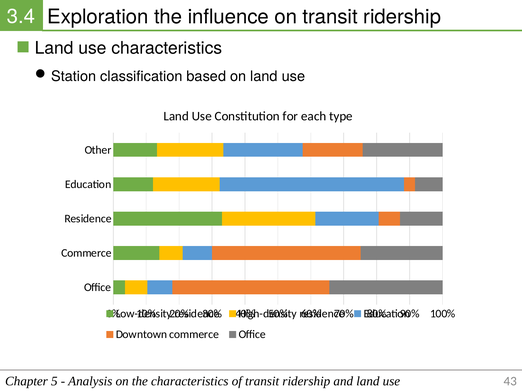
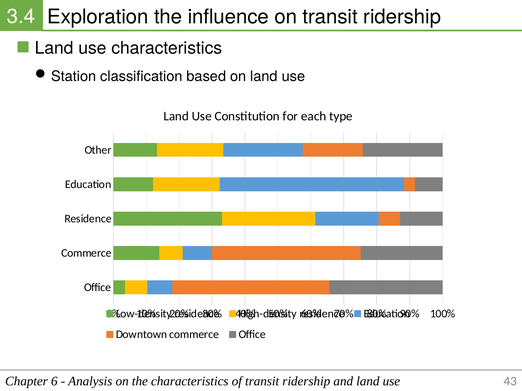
5: 5 -> 6
